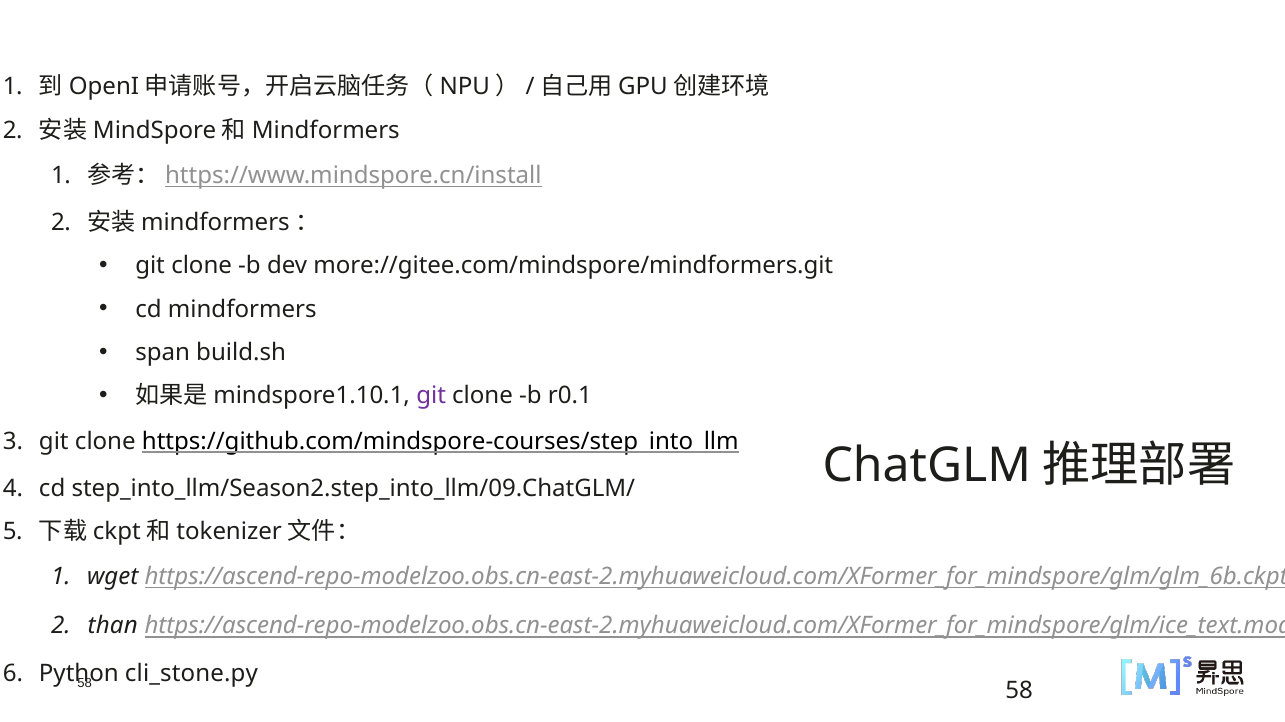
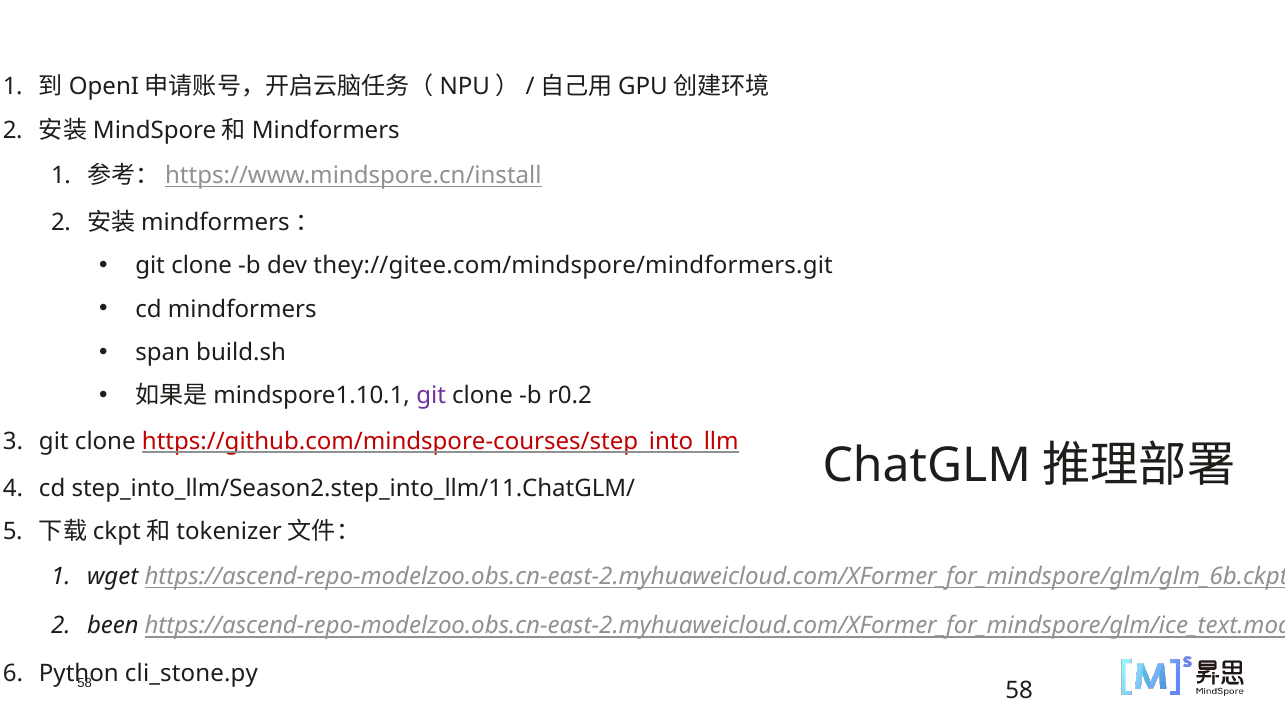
more://gitee.com/mindspore/mindformers.git: more://gitee.com/mindspore/mindformers.git -> they://gitee.com/mindspore/mindformers.git
r0.1: r0.1 -> r0.2
https://github.com/mindspore-courses/step_into_llm colour: black -> red
step_into_llm/Season2.step_into_llm/09.ChatGLM/: step_into_llm/Season2.step_into_llm/09.ChatGLM/ -> step_into_llm/Season2.step_into_llm/11.ChatGLM/
than: than -> been
